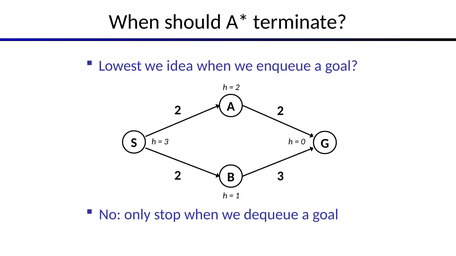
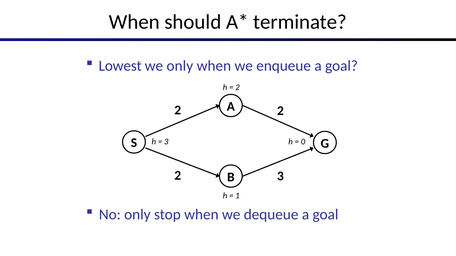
we idea: idea -> only
